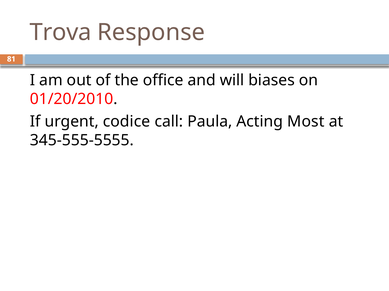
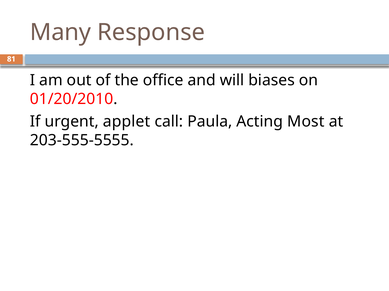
Trova: Trova -> Many
codice: codice -> applet
345-555-5555: 345-555-5555 -> 203-555-5555
